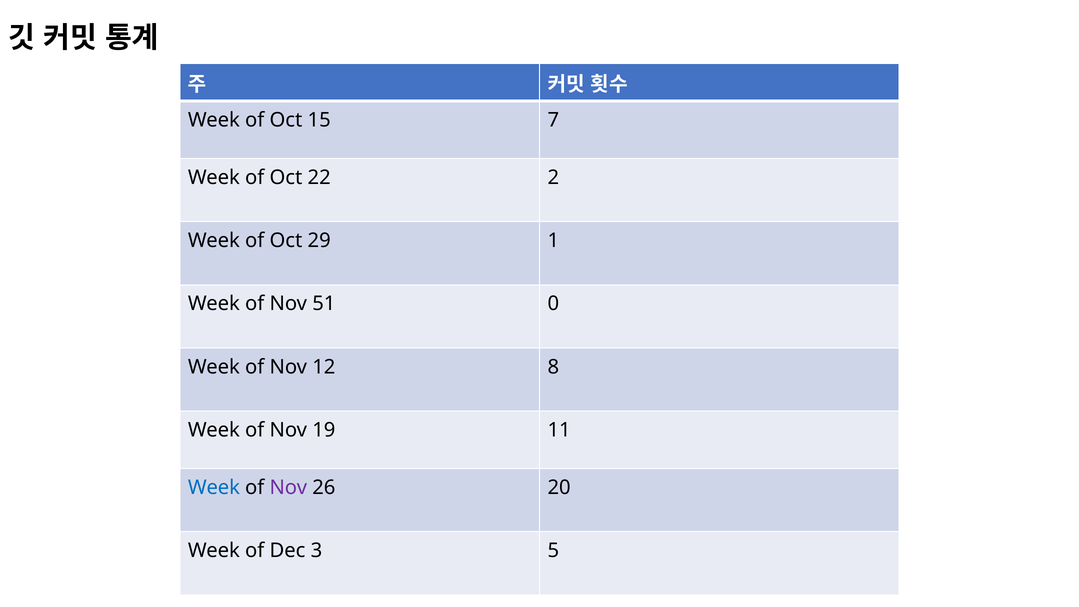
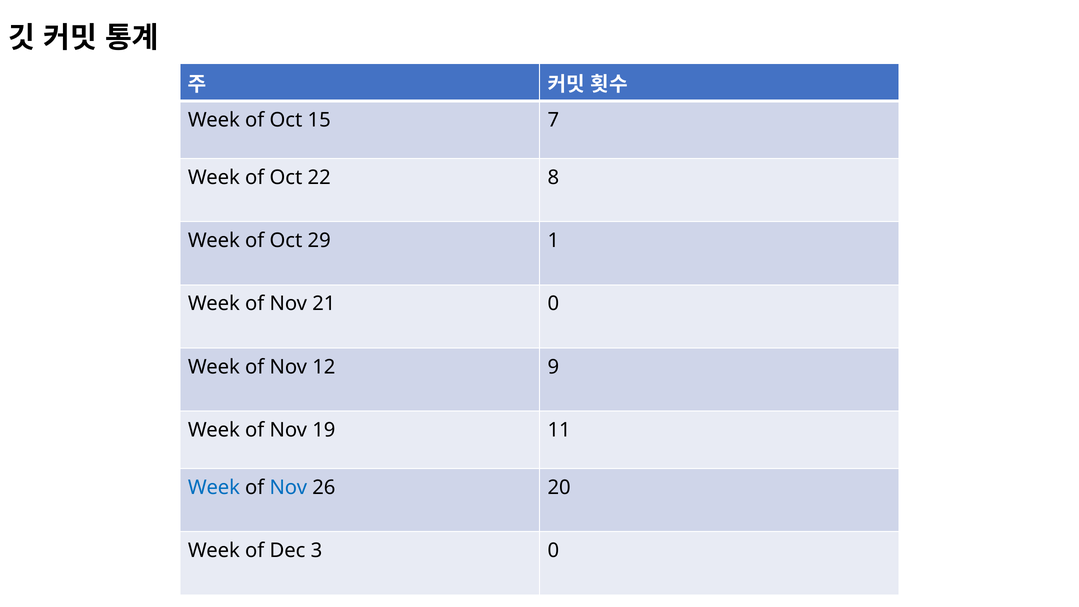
2: 2 -> 8
51: 51 -> 21
8: 8 -> 9
Nov at (288, 487) colour: purple -> blue
3 5: 5 -> 0
